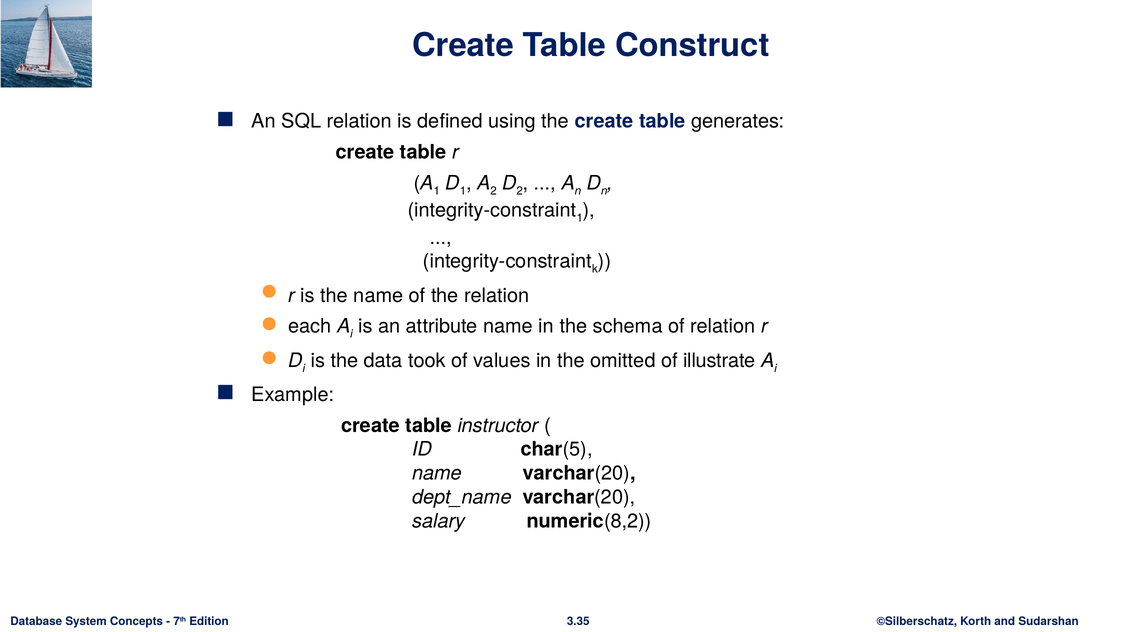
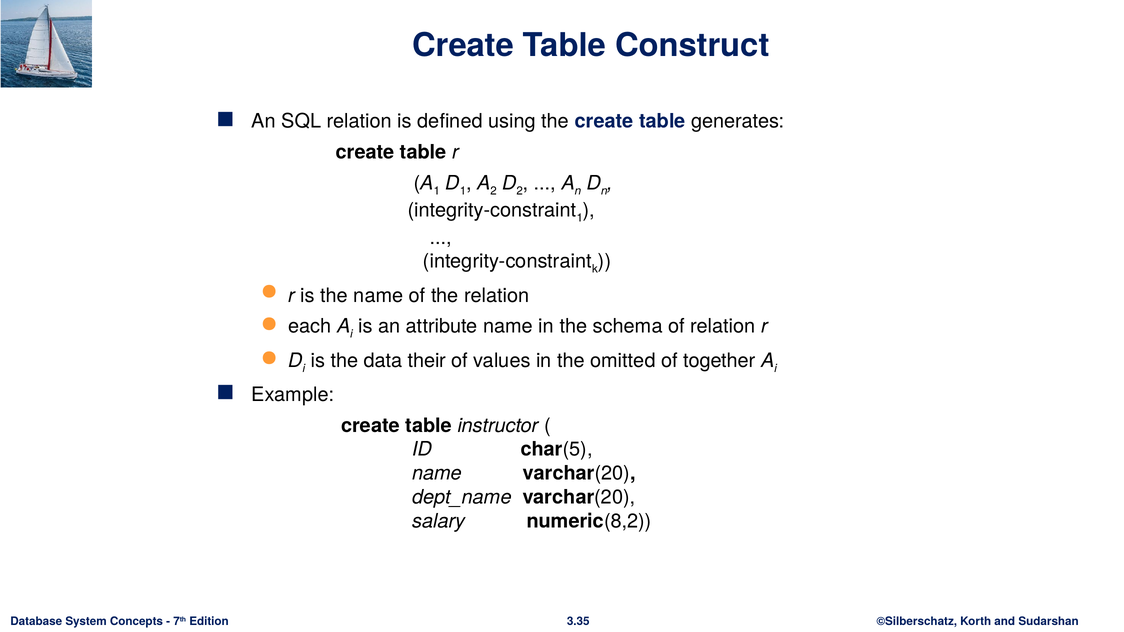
took: took -> their
illustrate: illustrate -> together
